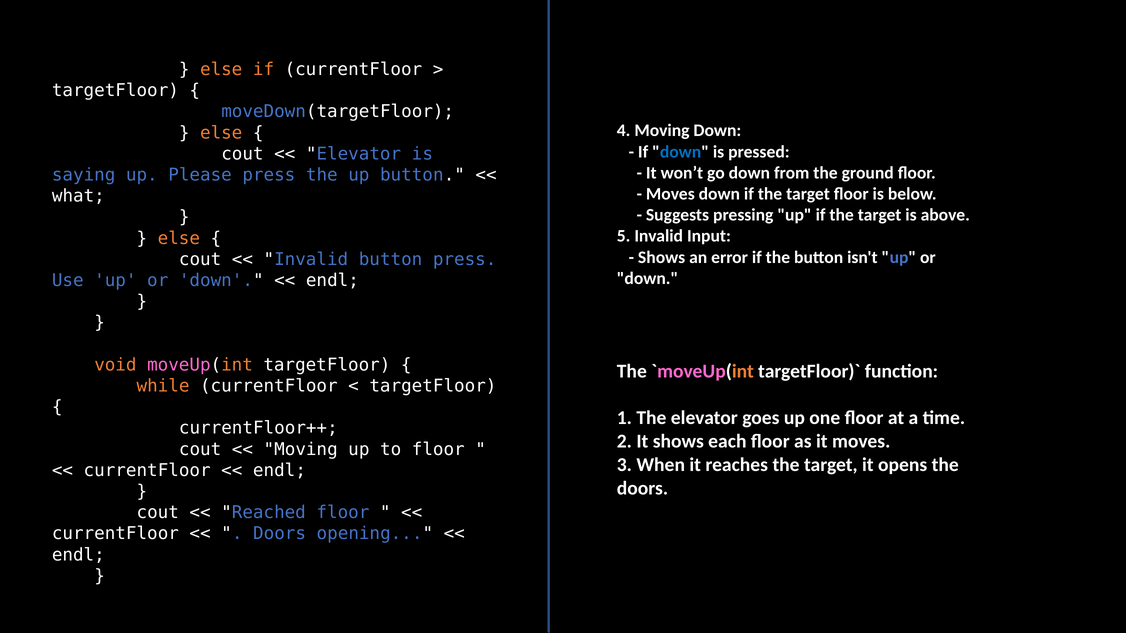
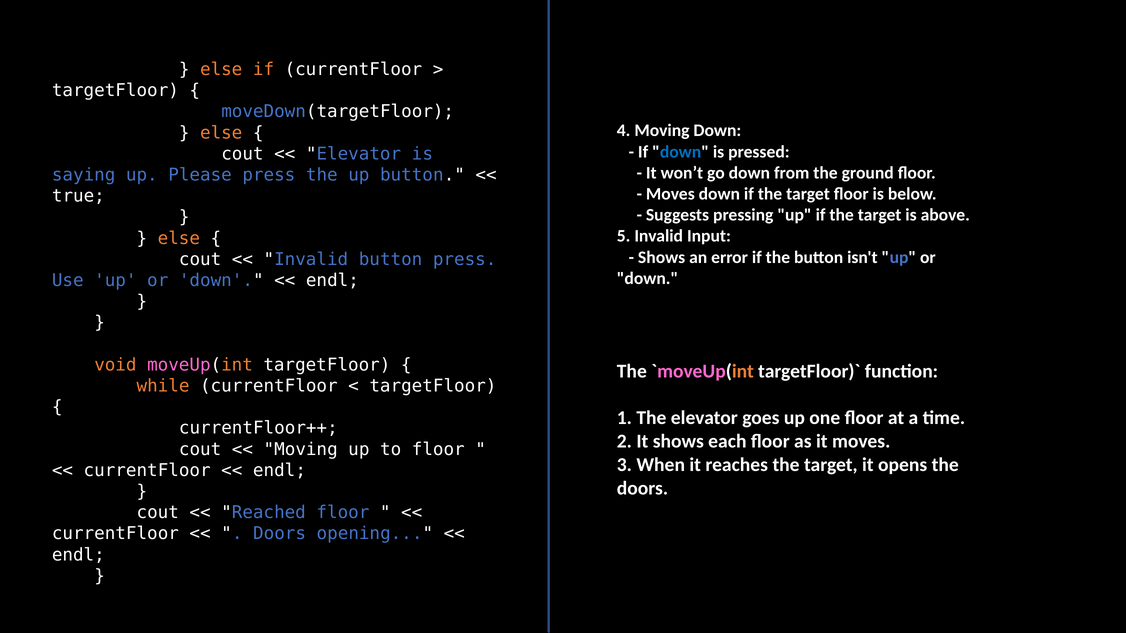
what: what -> true
